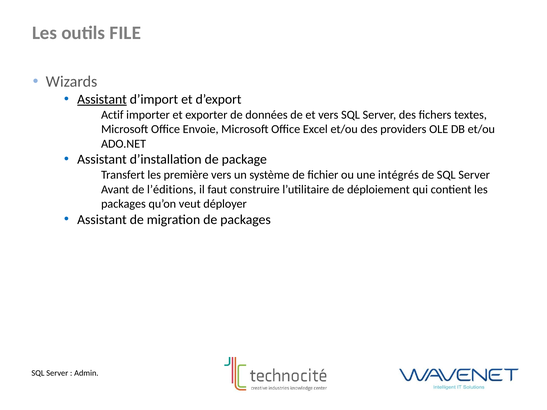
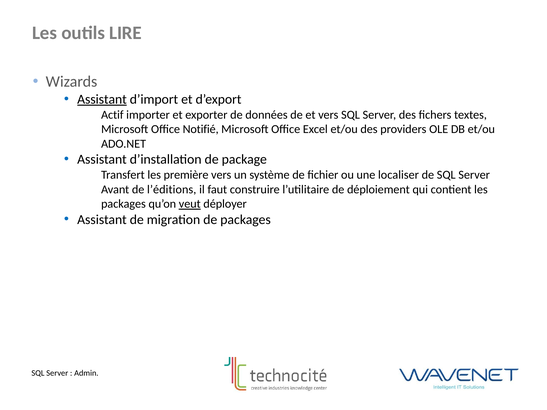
FILE: FILE -> LIRE
Envoie: Envoie -> Notifié
intégrés: intégrés -> localiser
veut underline: none -> present
